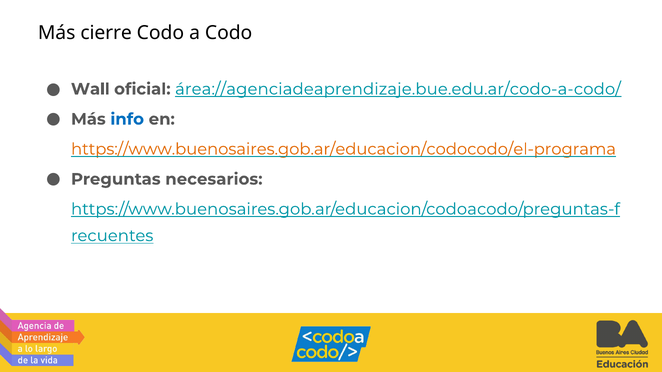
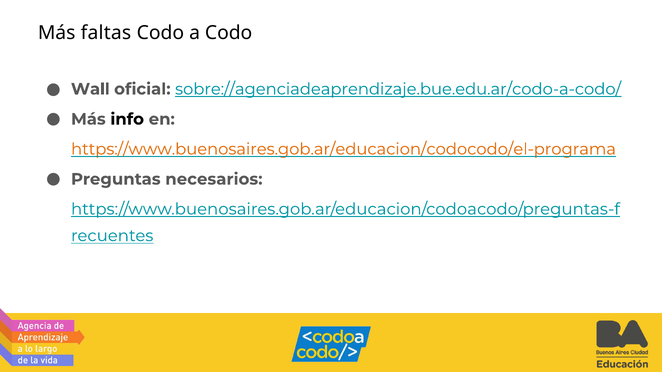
cierre: cierre -> faltas
área://agenciadeaprendizaje.bue.edu.ar/codo-a-codo/: área://agenciadeaprendizaje.bue.edu.ar/codo-a-codo/ -> sobre://agenciadeaprendizaje.bue.edu.ar/codo-a-codo/
info colour: blue -> black
